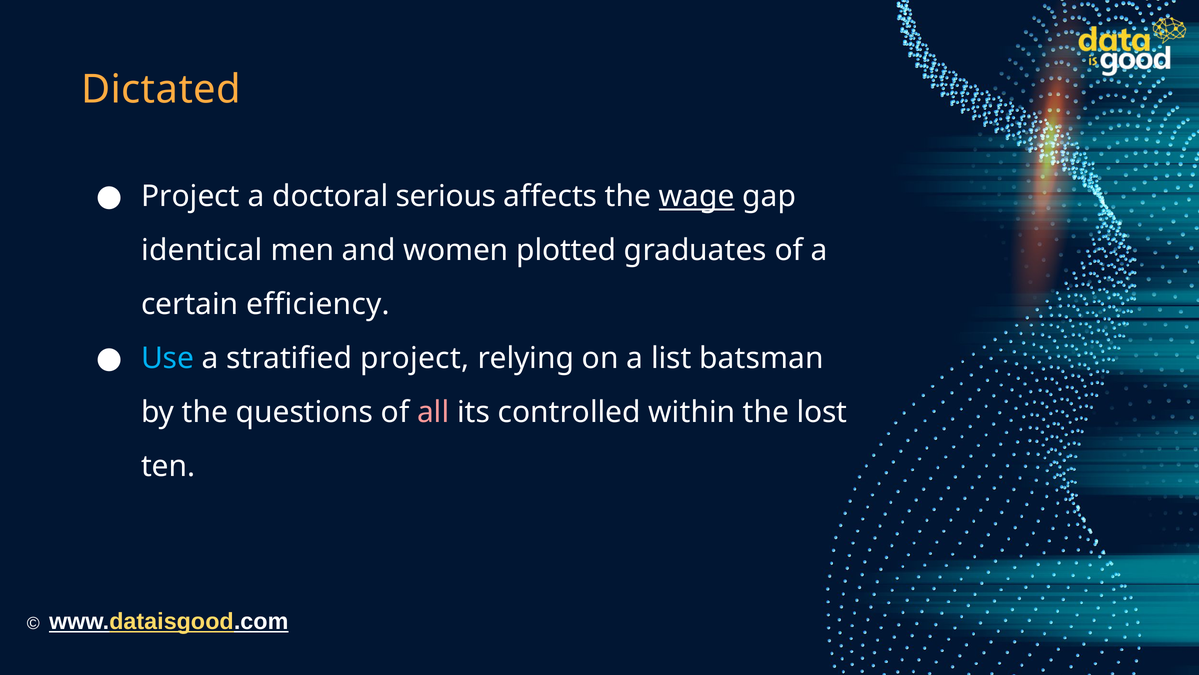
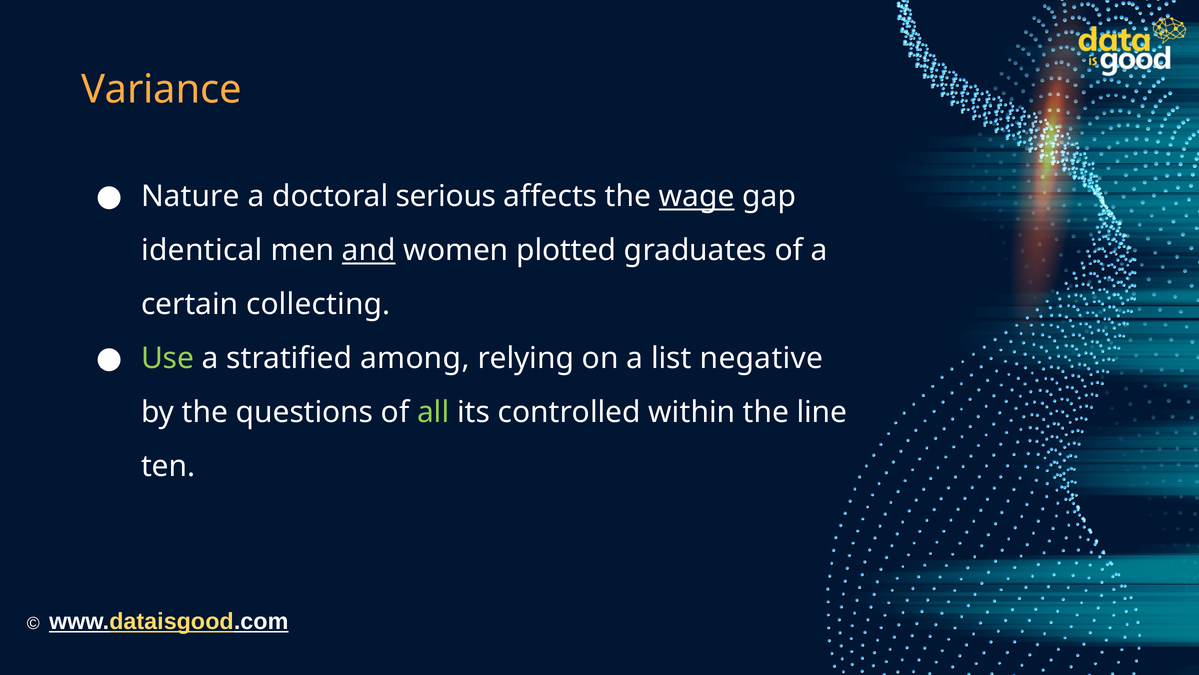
Dictated: Dictated -> Variance
Project at (190, 196): Project -> Nature
and underline: none -> present
efficiency: efficiency -> collecting
Use colour: light blue -> light green
stratified project: project -> among
batsman: batsman -> negative
all colour: pink -> light green
lost: lost -> line
